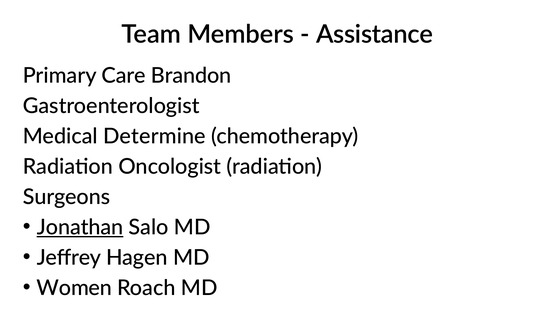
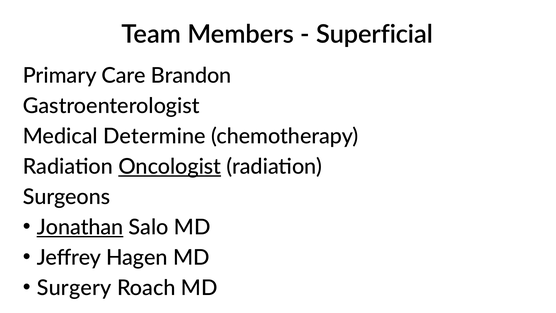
Assistance: Assistance -> Superficial
Oncologist underline: none -> present
Women: Women -> Surgery
